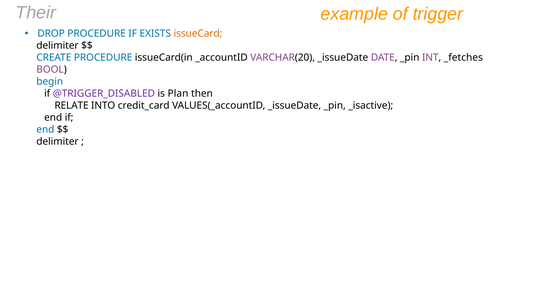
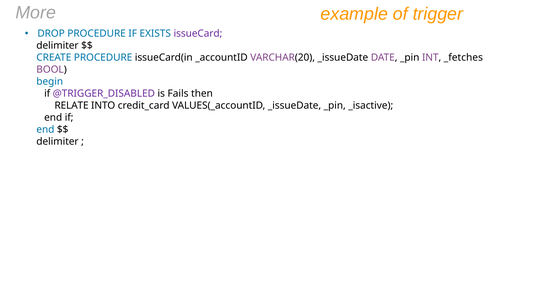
Their: Their -> More
issueCard colour: orange -> purple
Plan: Plan -> Fails
